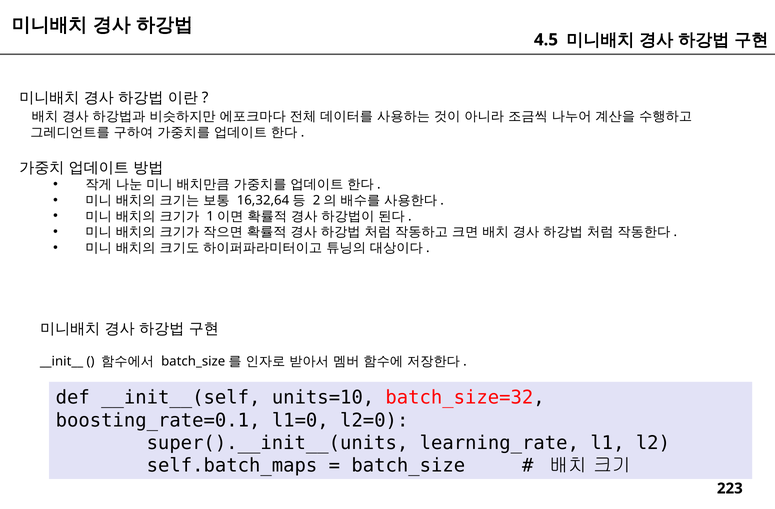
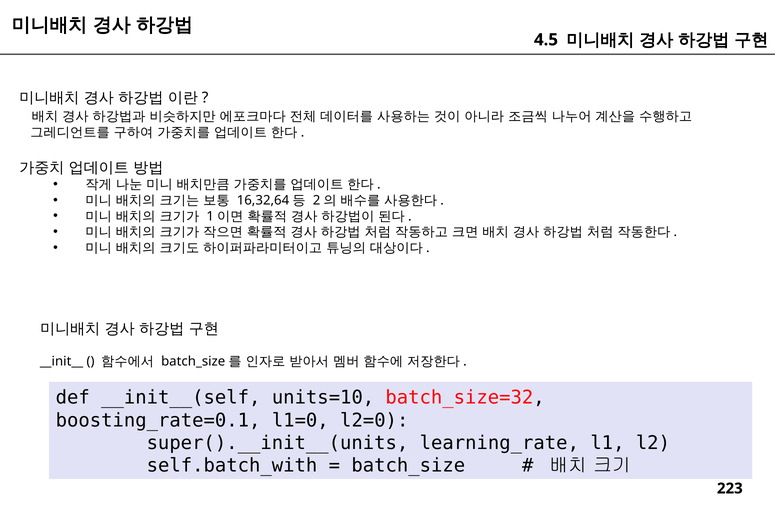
self.batch_maps: self.batch_maps -> self.batch_with
